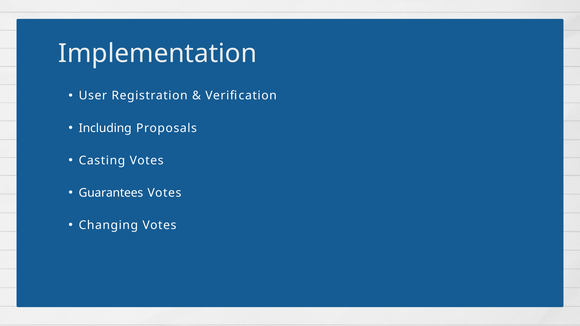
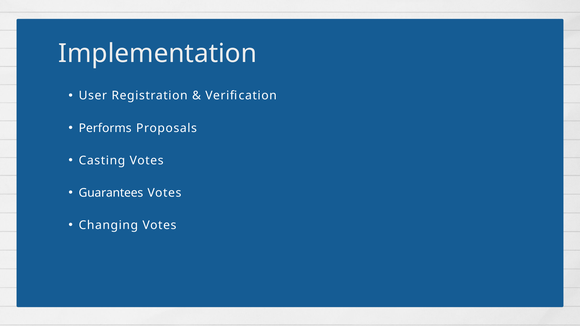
Including: Including -> Performs
